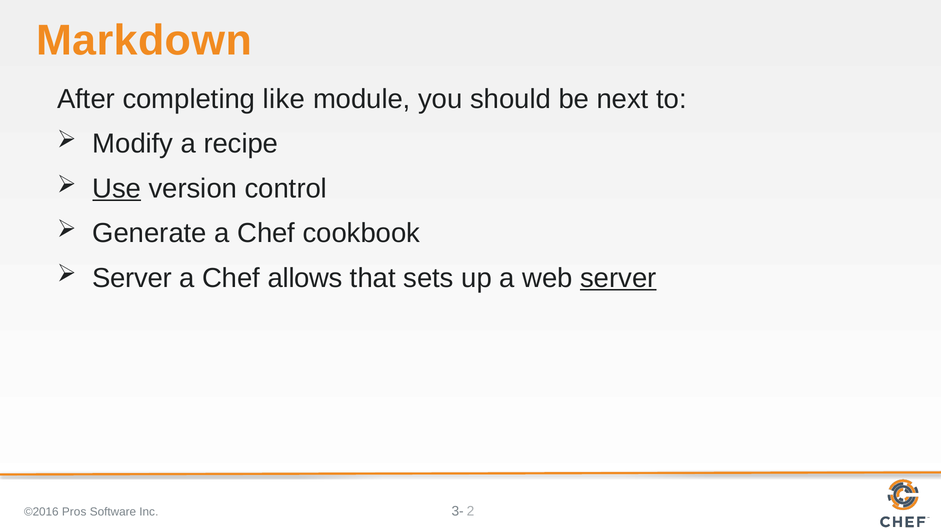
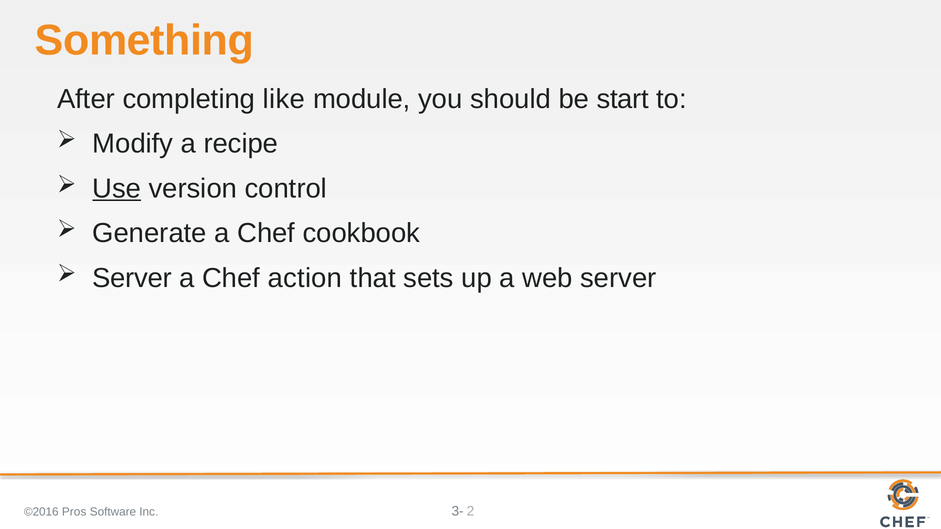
Markdown: Markdown -> Something
next: next -> start
allows: allows -> action
server at (618, 278) underline: present -> none
